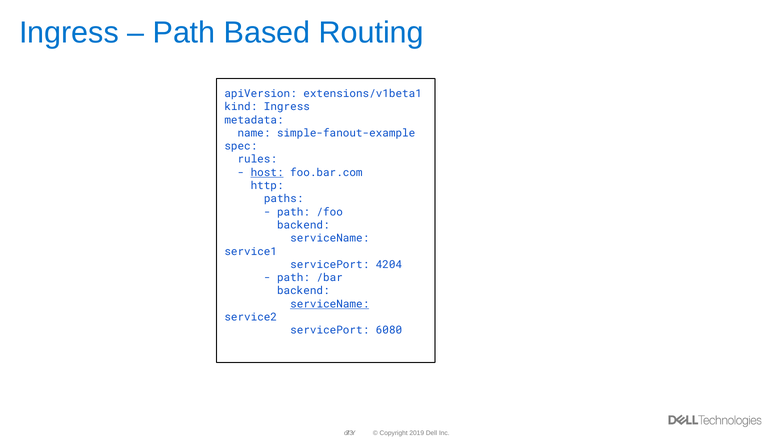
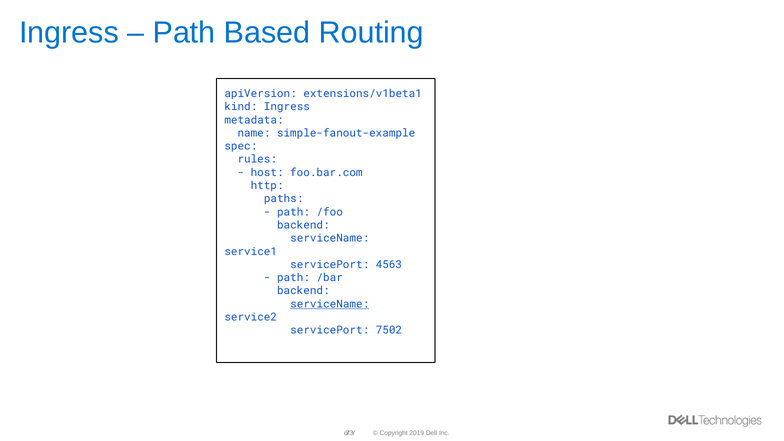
host underline: present -> none
4204: 4204 -> 4563
6080: 6080 -> 7502
